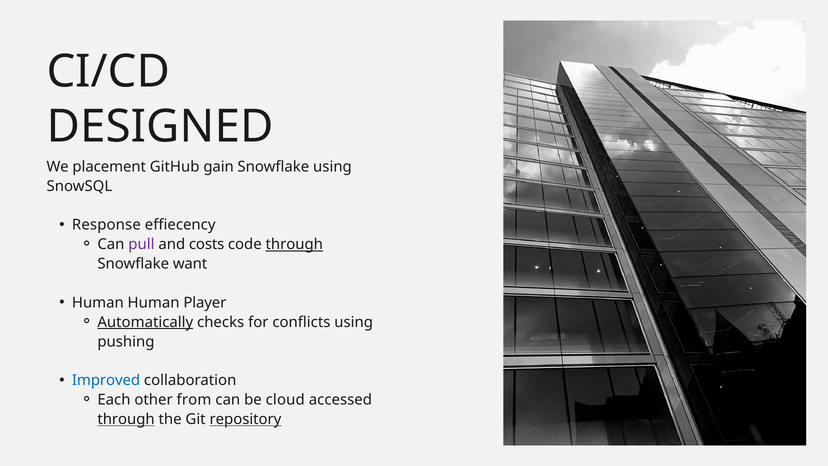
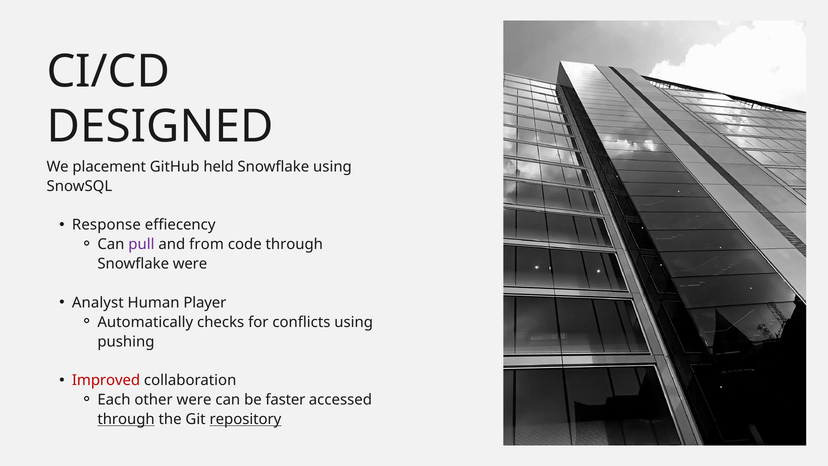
gain: gain -> held
costs: costs -> from
through at (294, 244) underline: present -> none
Snowflake want: want -> were
Human at (98, 303): Human -> Analyst
Automatically underline: present -> none
Improved colour: blue -> red
other from: from -> were
cloud: cloud -> faster
